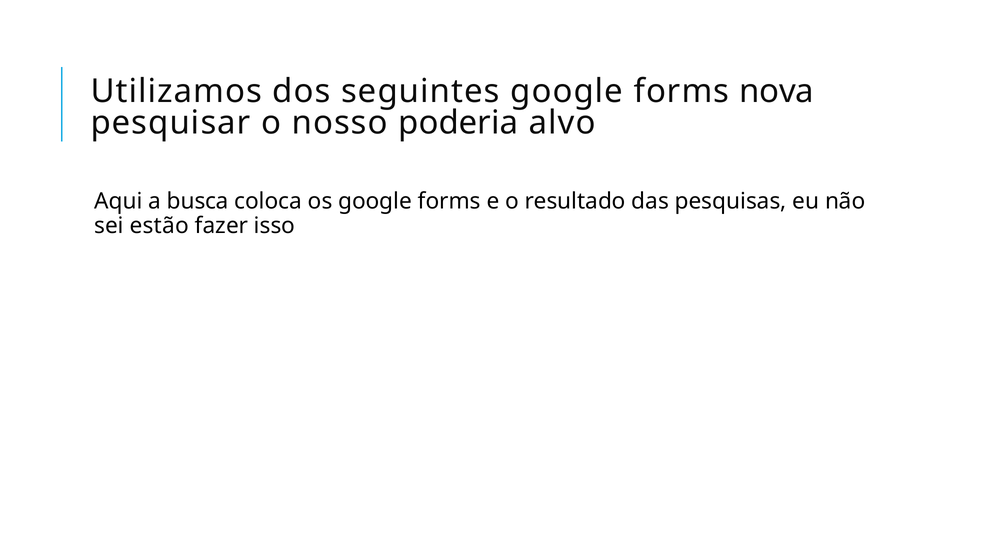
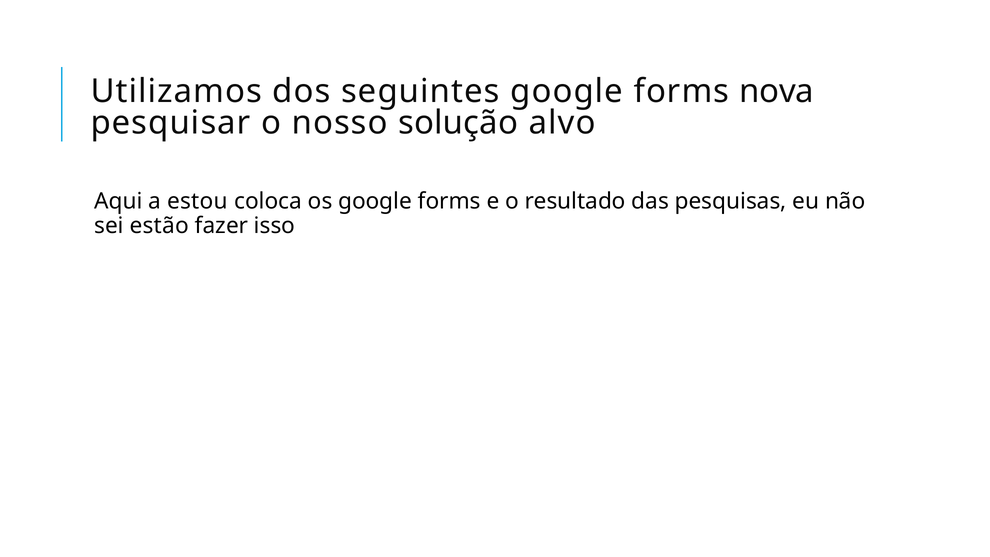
poderia: poderia -> solução
busca: busca -> estou
